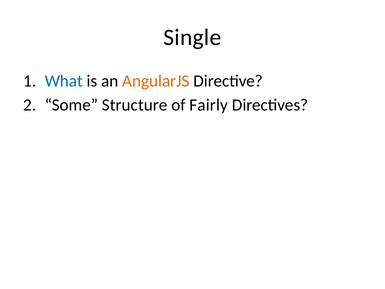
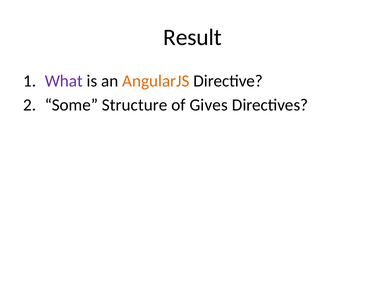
Single: Single -> Result
What colour: blue -> purple
Fairly: Fairly -> Gives
